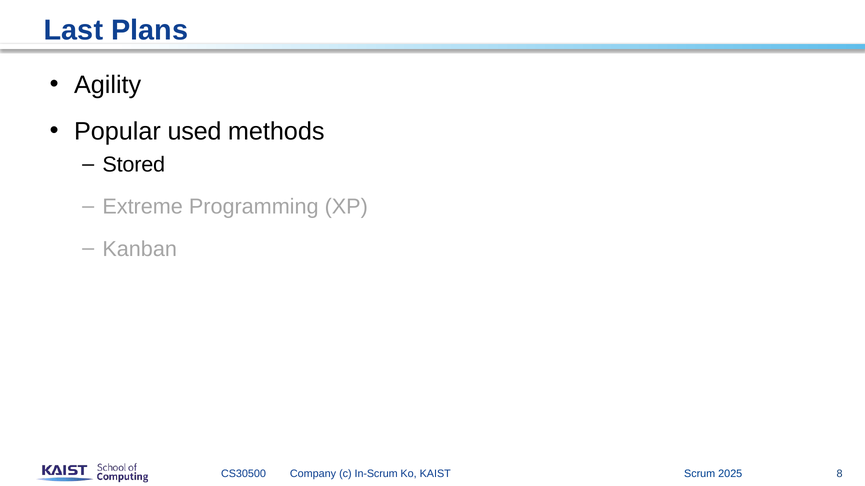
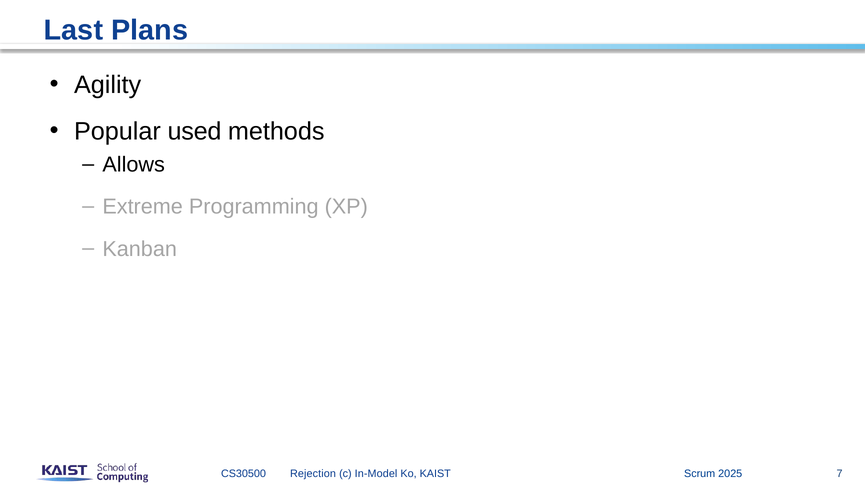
Stored: Stored -> Allows
Company: Company -> Rejection
In-Scrum: In-Scrum -> In-Model
8: 8 -> 7
